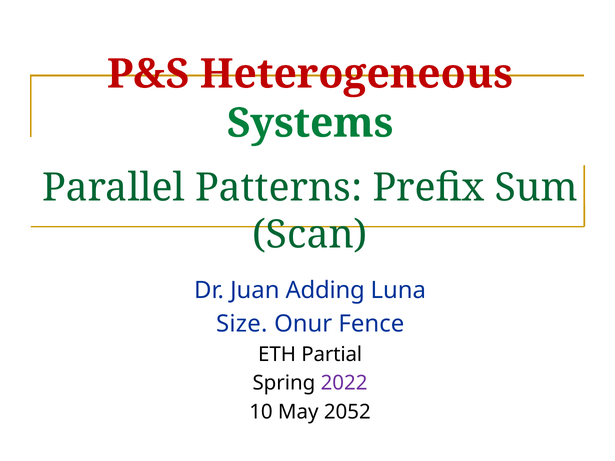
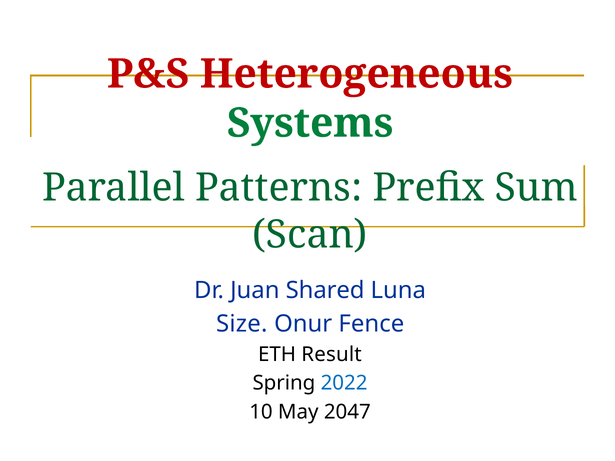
Adding: Adding -> Shared
Partial: Partial -> Result
2022 colour: purple -> blue
2052: 2052 -> 2047
